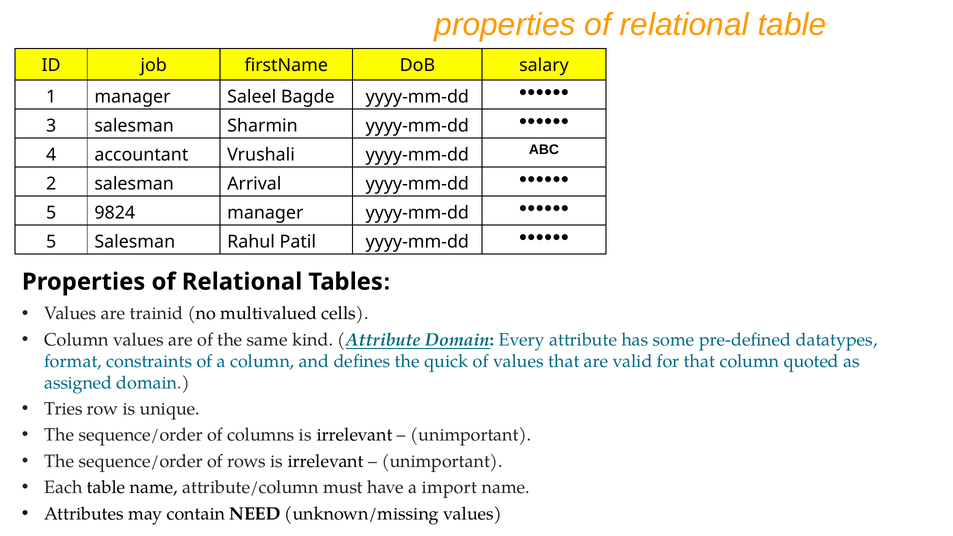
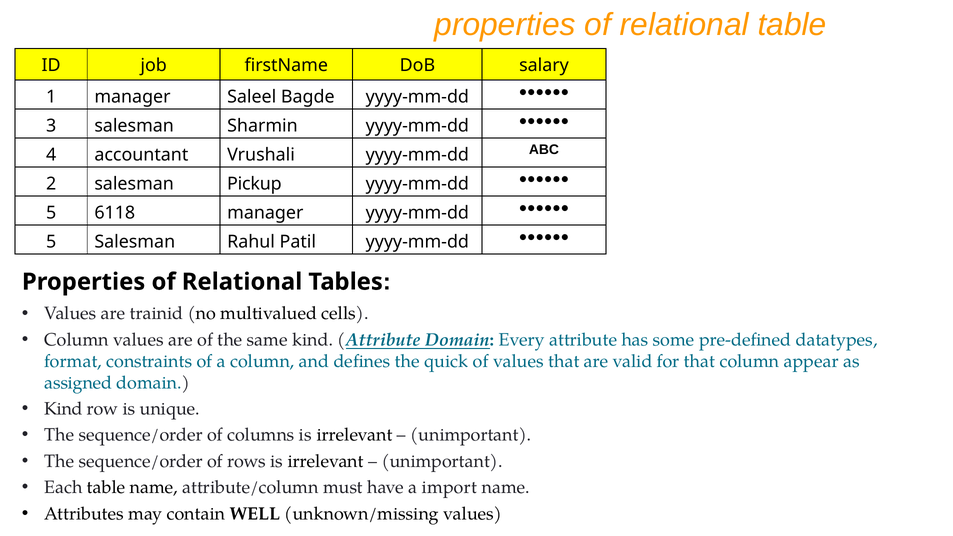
Arrival: Arrival -> Pickup
9824: 9824 -> 6118
quoted: quoted -> appear
Tries at (63, 409): Tries -> Kind
NEED: NEED -> WELL
